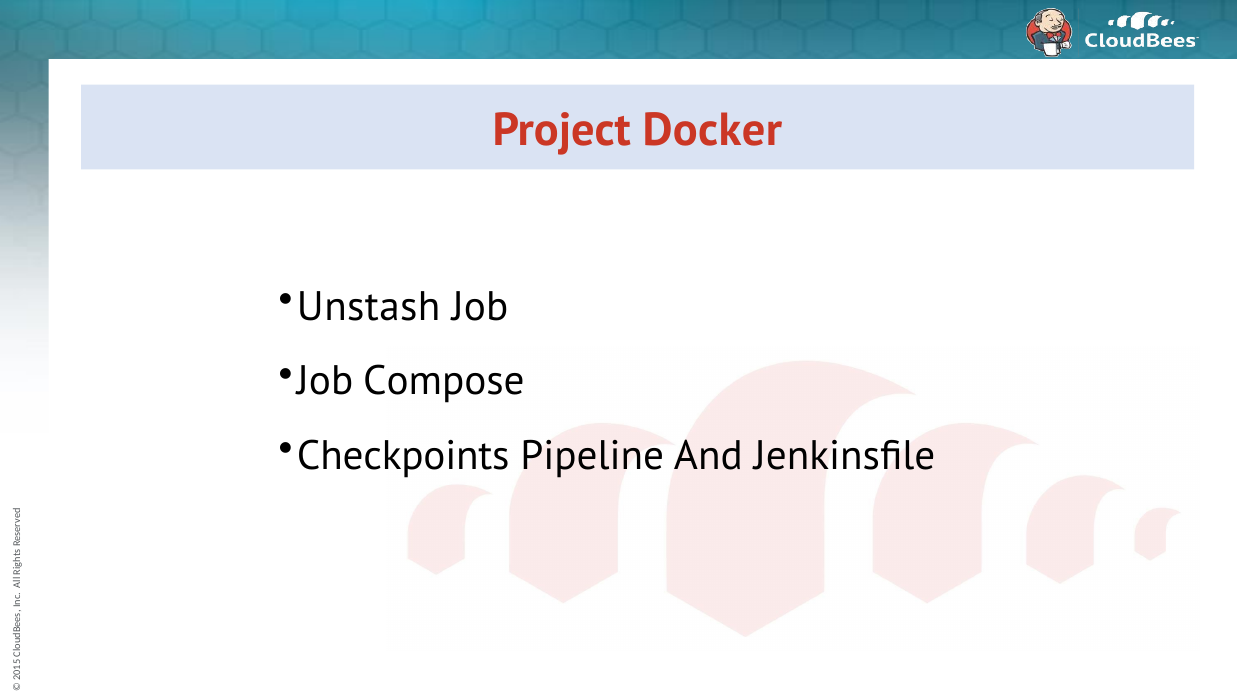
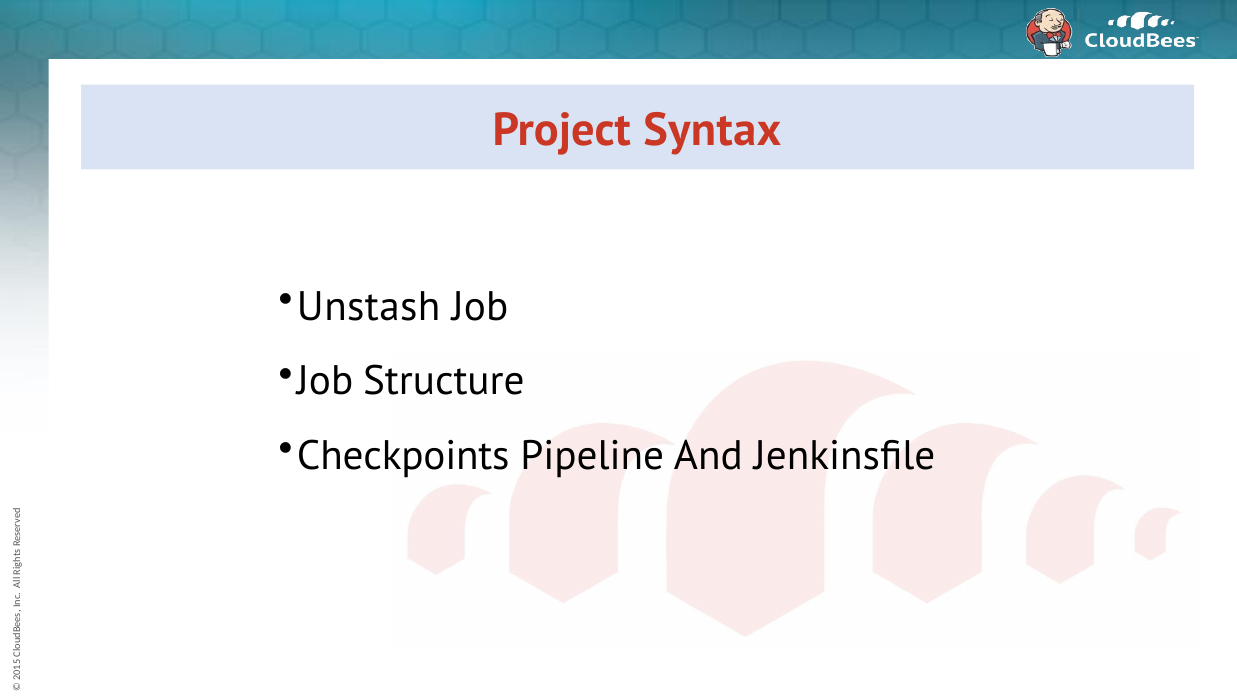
Docker: Docker -> Syntax
Compose: Compose -> Structure
